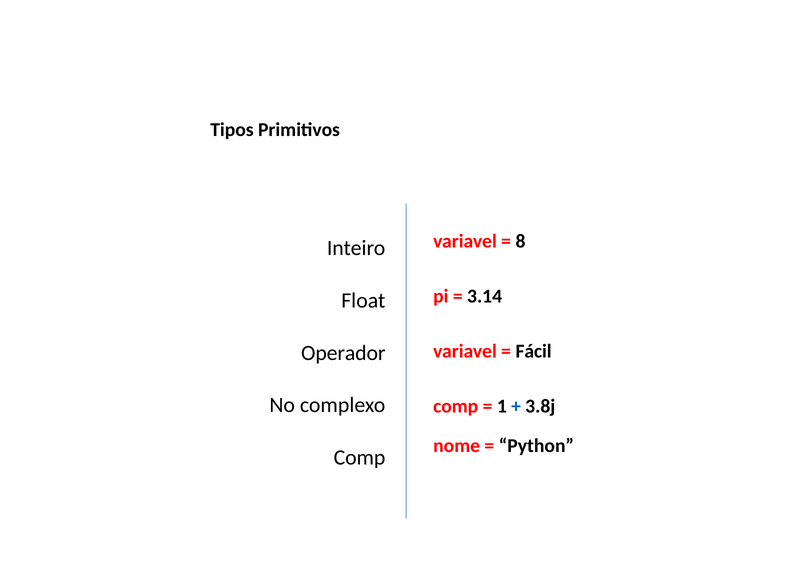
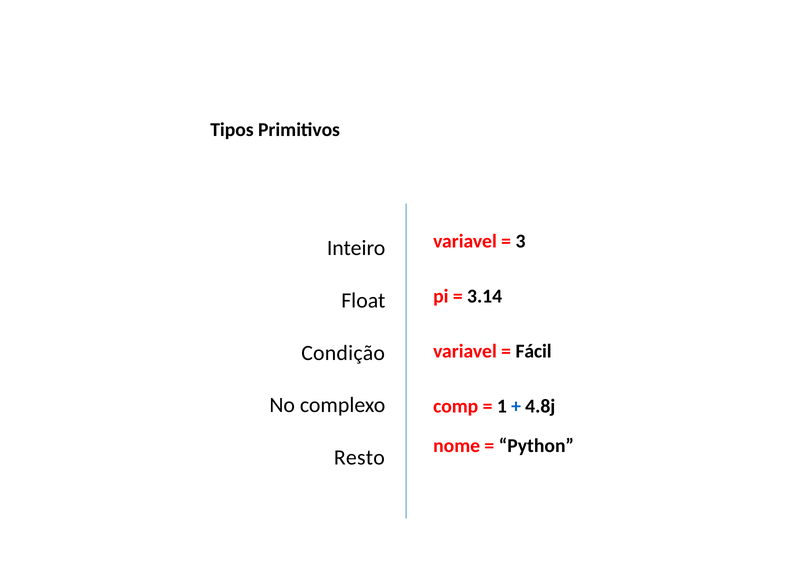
8: 8 -> 3
Operador: Operador -> Condição
3.8j: 3.8j -> 4.8j
Comp at (360, 458): Comp -> Resto
